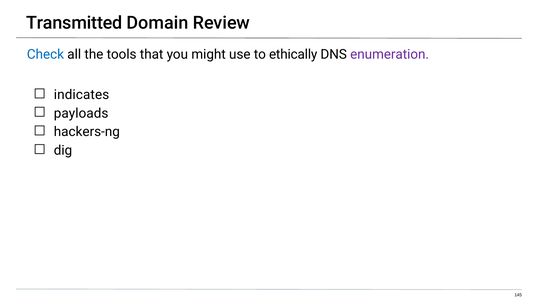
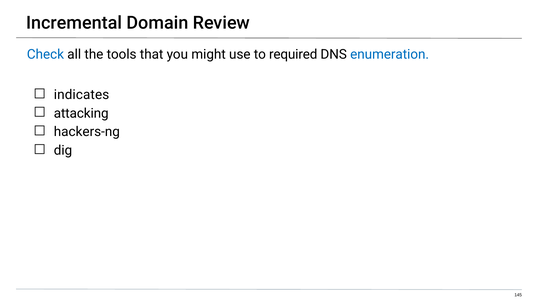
Transmitted: Transmitted -> Incremental
ethically: ethically -> required
enumeration colour: purple -> blue
payloads: payloads -> attacking
